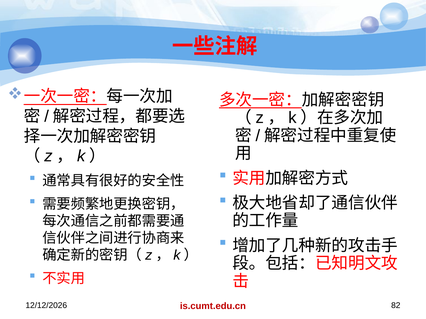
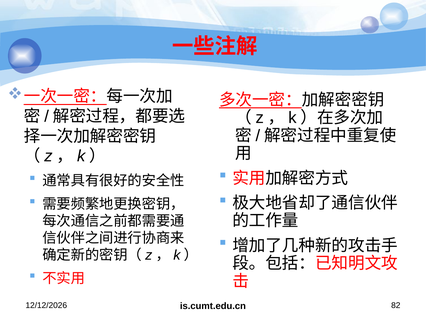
is.cumt.edu.cn colour: red -> black
